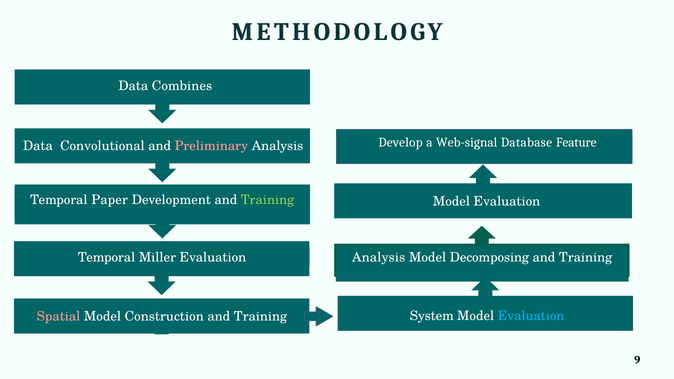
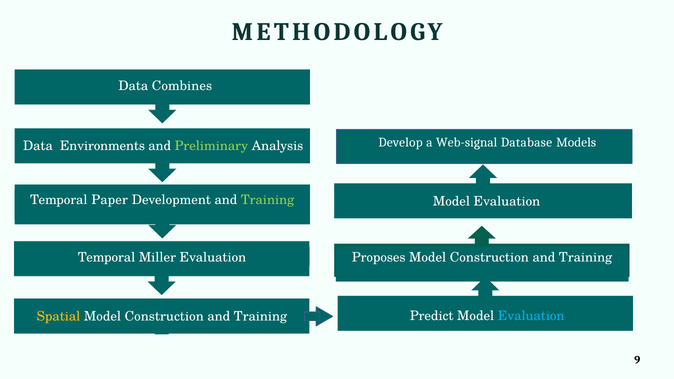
Feature: Feature -> Models
Convolutional: Convolutional -> Environments
Preliminary colour: pink -> light green
Analysis at (379, 257): Analysis -> Proposes
Decomposing at (489, 257): Decomposing -> Construction
System: System -> Predict
Spatial colour: pink -> yellow
